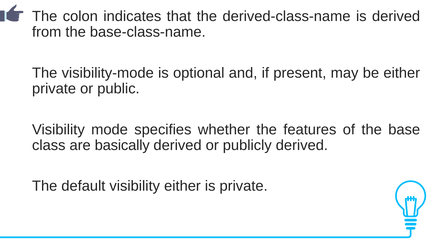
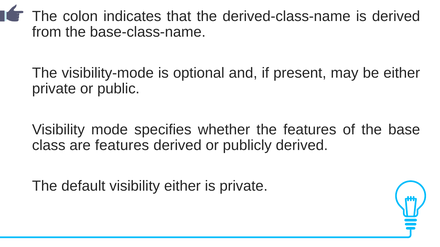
are basically: basically -> features
